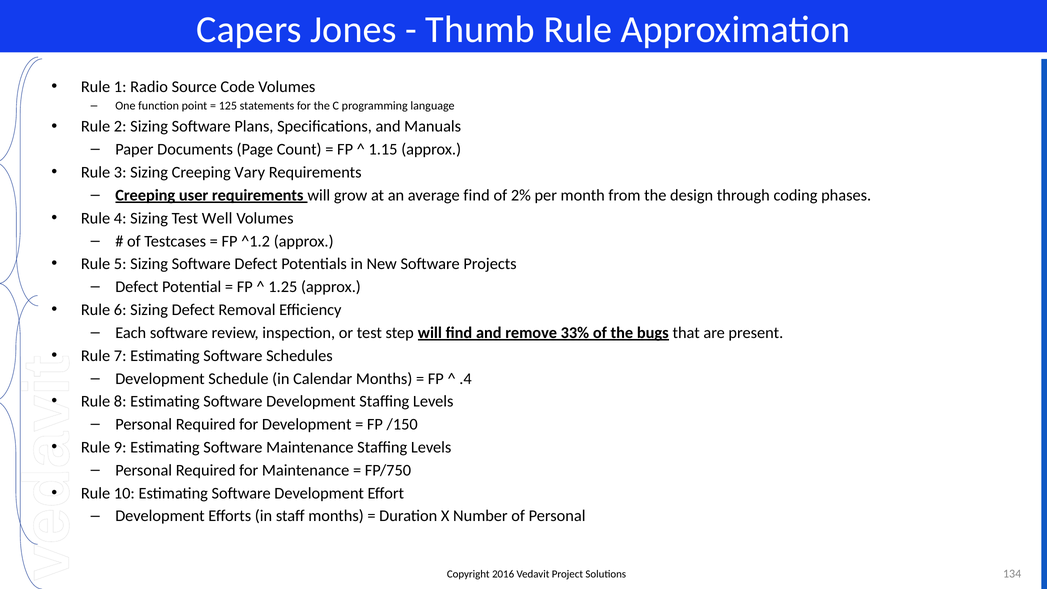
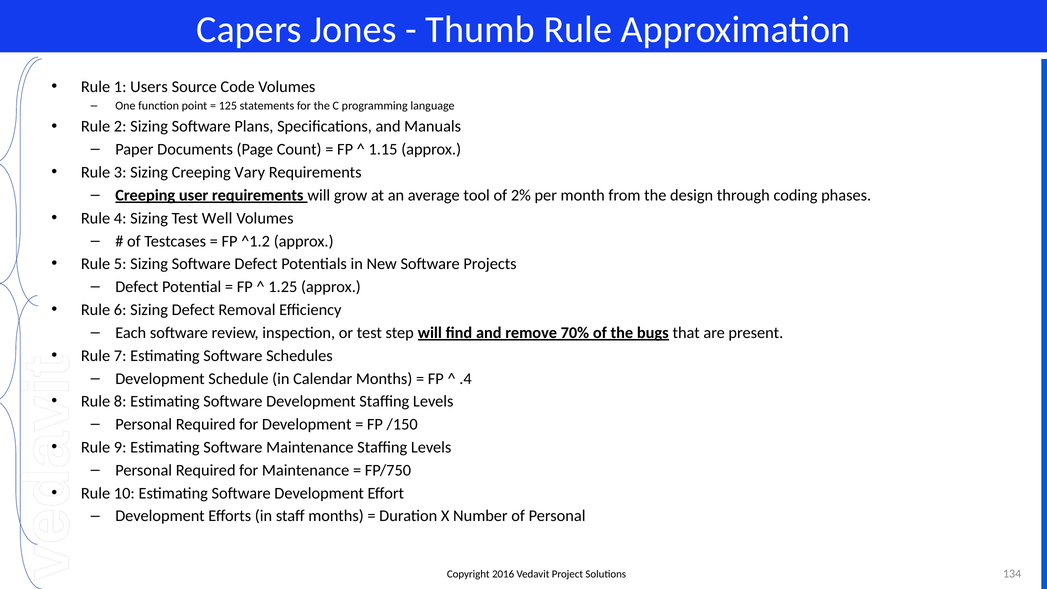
Radio: Radio -> Users
average find: find -> tool
33%: 33% -> 70%
